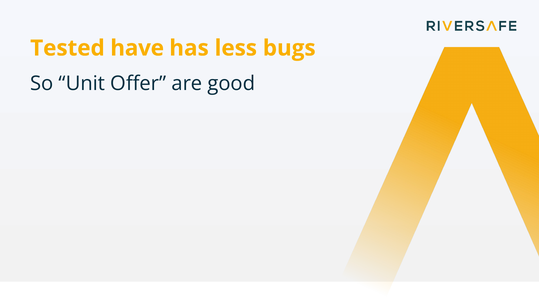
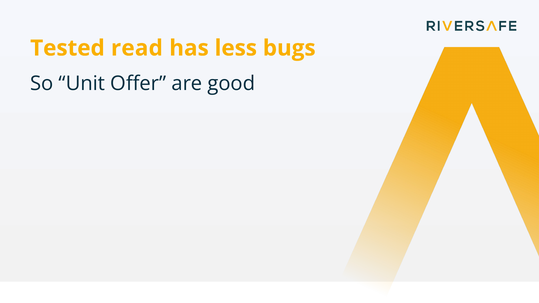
have: have -> read
